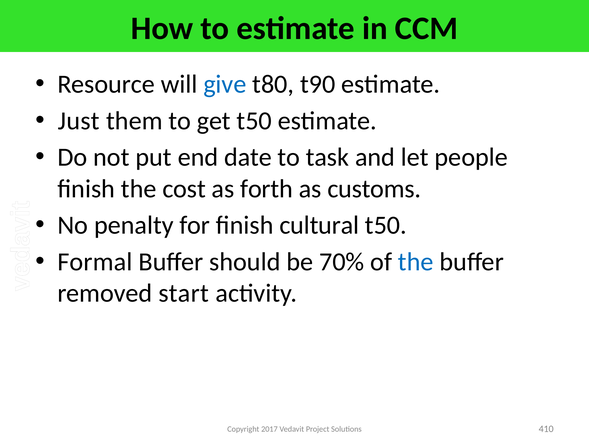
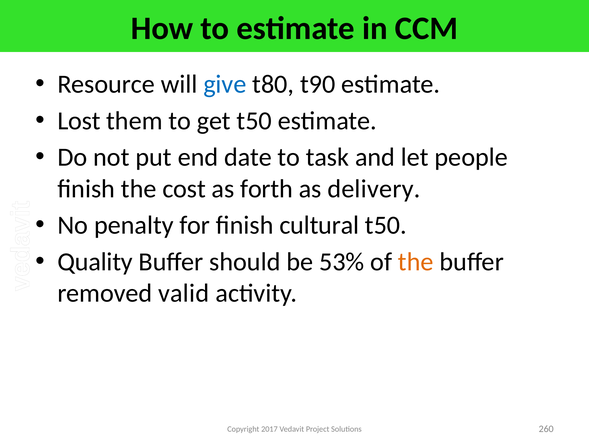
Just: Just -> Lost
customs: customs -> delivery
Formal: Formal -> Quality
70%: 70% -> 53%
the at (416, 262) colour: blue -> orange
start: start -> valid
410: 410 -> 260
